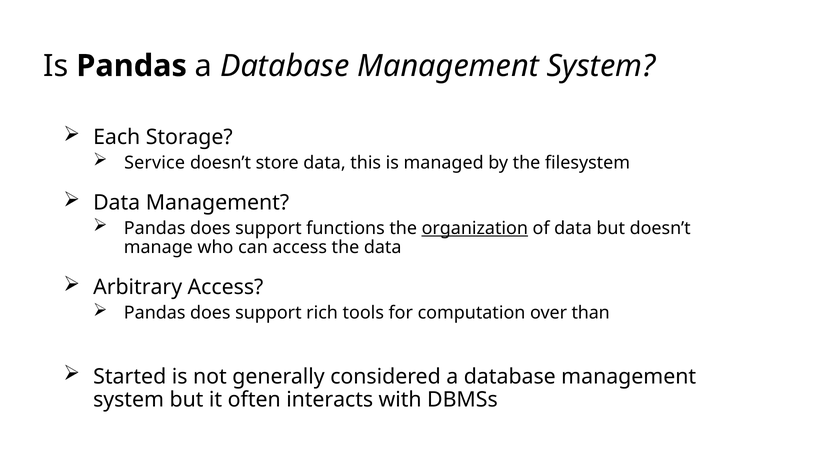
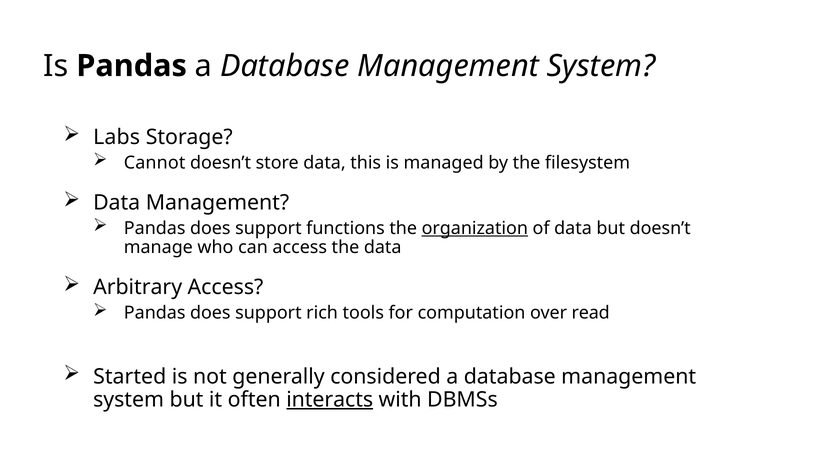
Each: Each -> Labs
Service: Service -> Cannot
than: than -> read
interacts underline: none -> present
